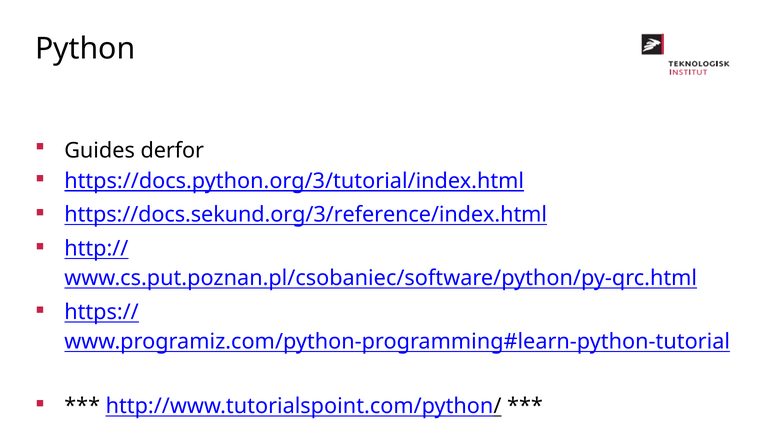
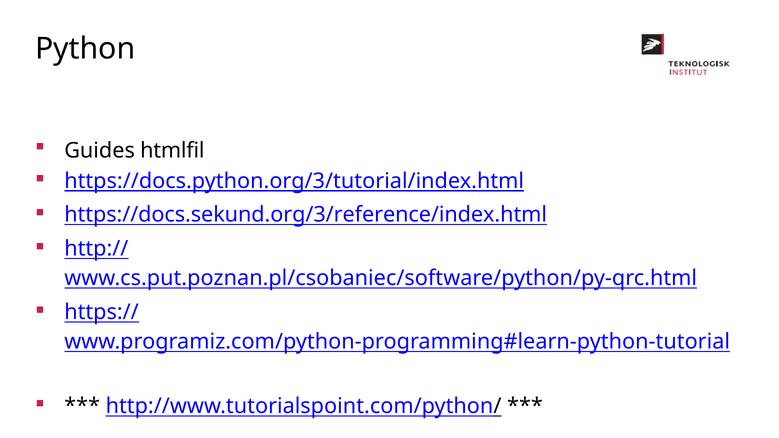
derfor: derfor -> htmlfil
